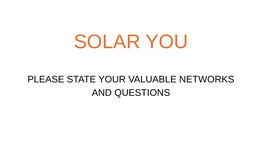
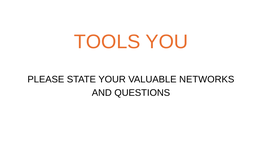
SOLAR: SOLAR -> TOOLS
